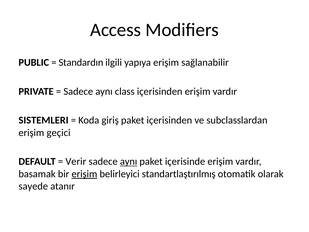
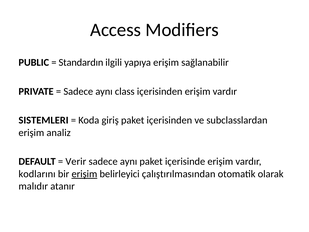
geçici: geçici -> analiz
aynı at (129, 161) underline: present -> none
basamak: basamak -> kodlarını
standartlaştırılmış: standartlaştırılmış -> çalıştırılmasından
sayede: sayede -> malıdır
